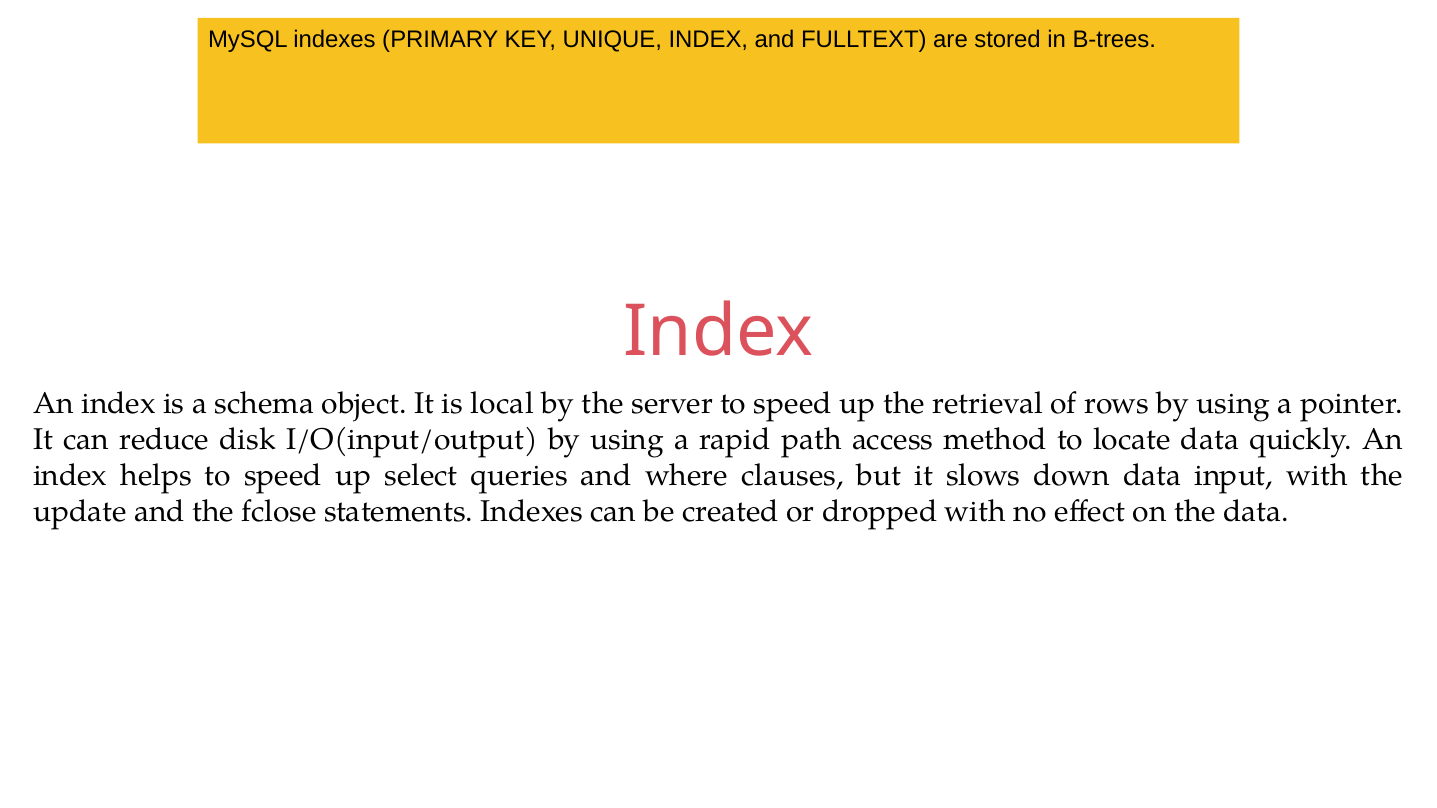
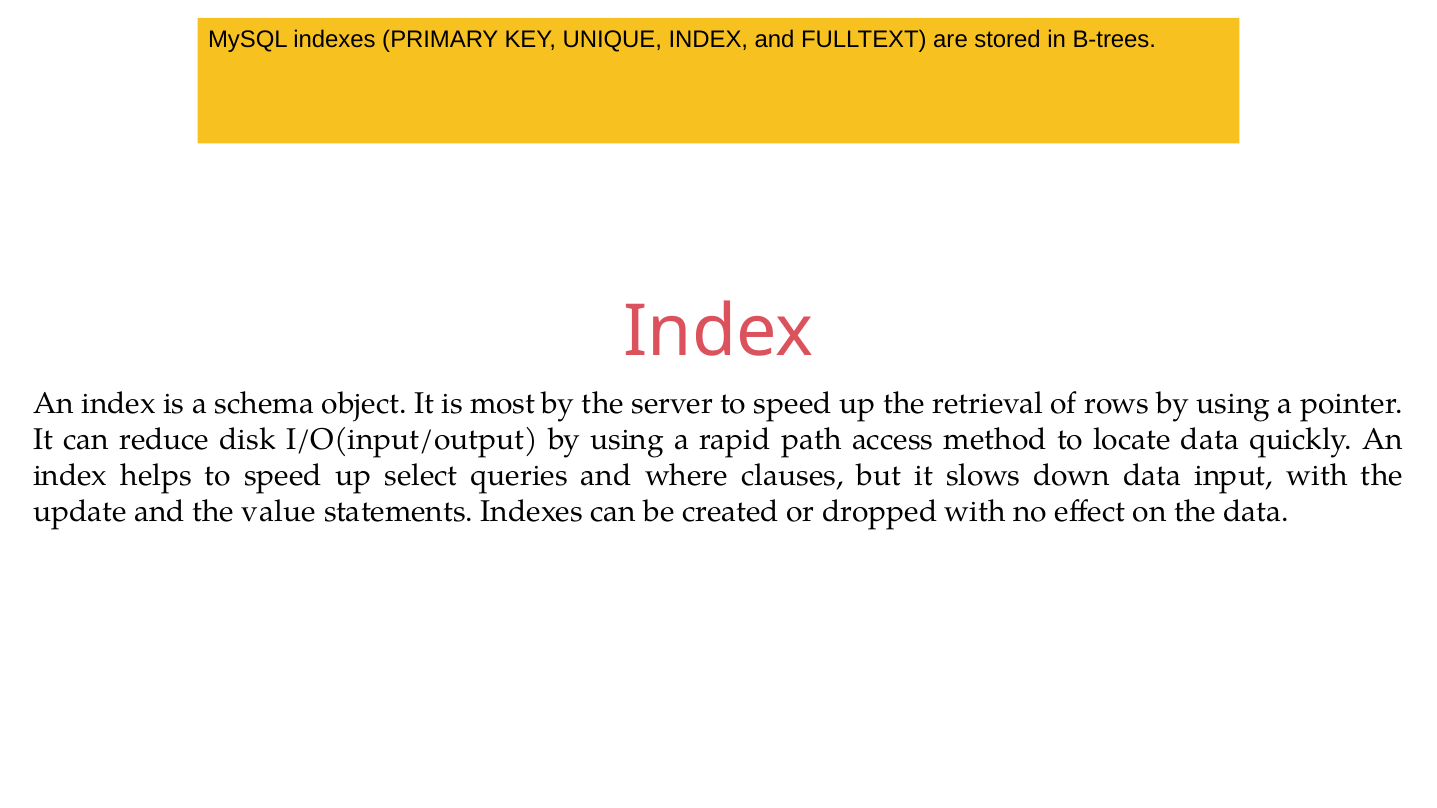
local: local -> most
fclose: fclose -> value
